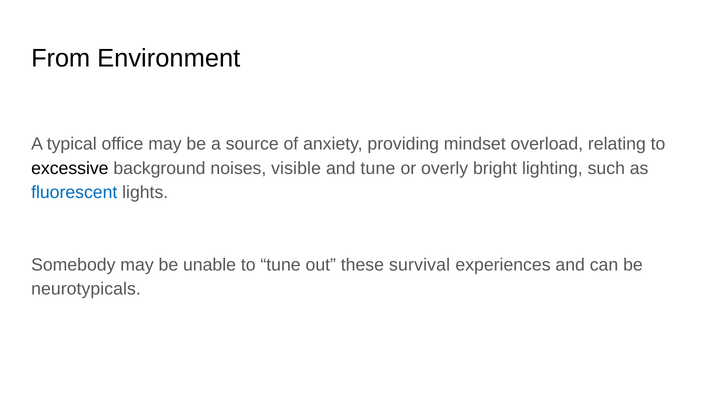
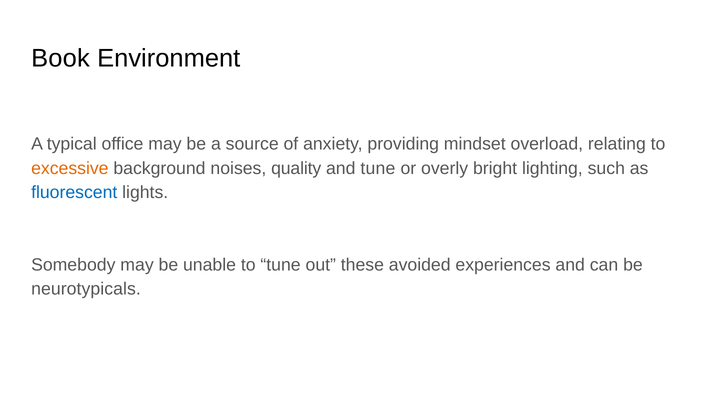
From: From -> Book
excessive colour: black -> orange
visible: visible -> quality
survival: survival -> avoided
